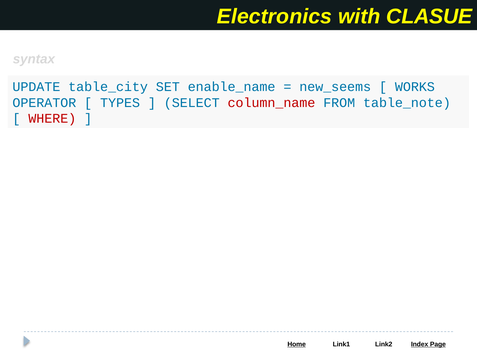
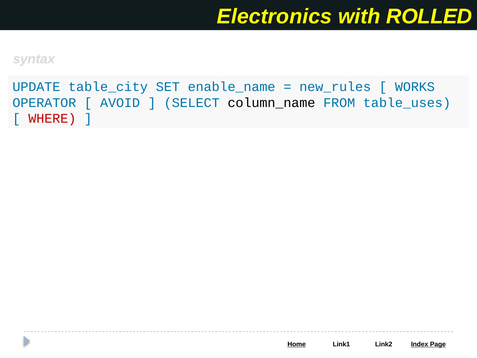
CLASUE: CLASUE -> ROLLED
new_seems: new_seems -> new_rules
TYPES: TYPES -> AVOID
column_name colour: red -> black
table_note: table_note -> table_uses
